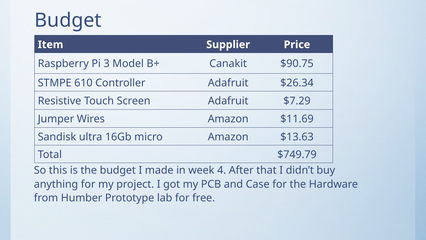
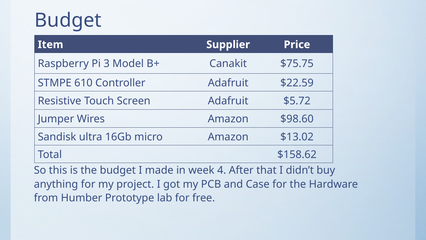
$90.75: $90.75 -> $75.75
$26.34: $26.34 -> $22.59
$7.29: $7.29 -> $5.72
$11.69: $11.69 -> $98.60
$13.63: $13.63 -> $13.02
$749.79: $749.79 -> $158.62
